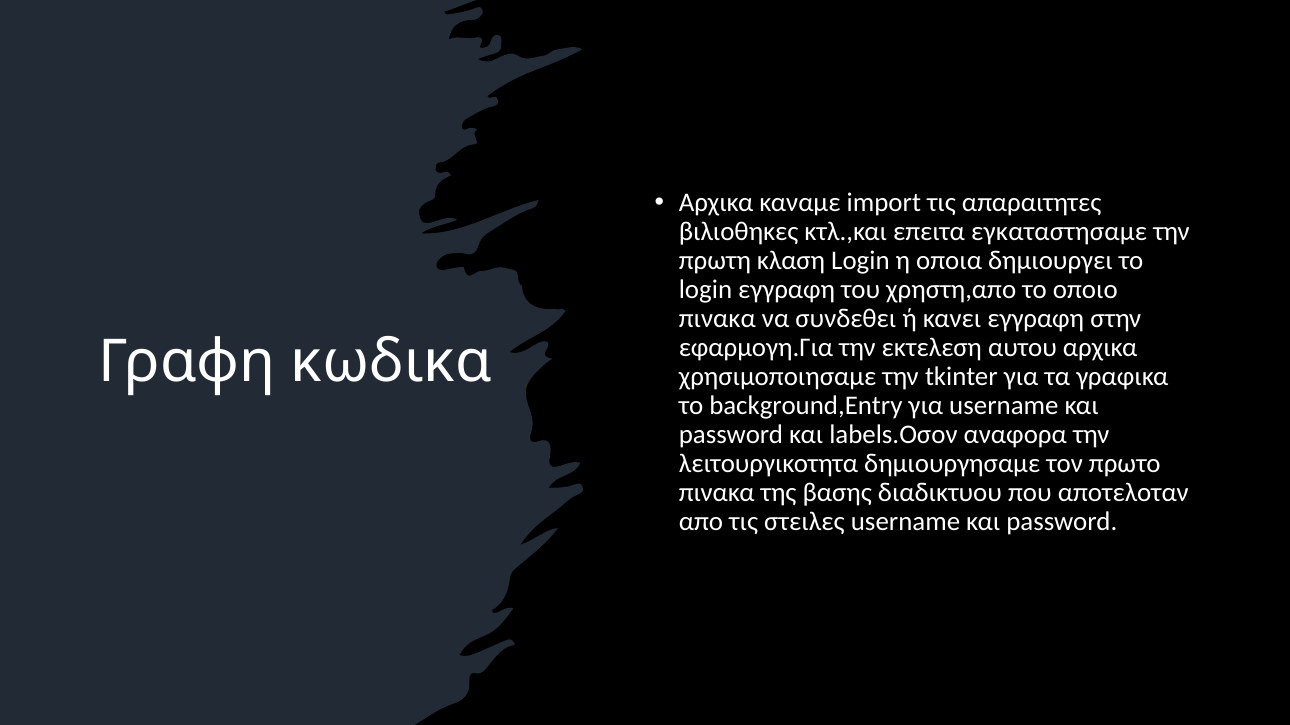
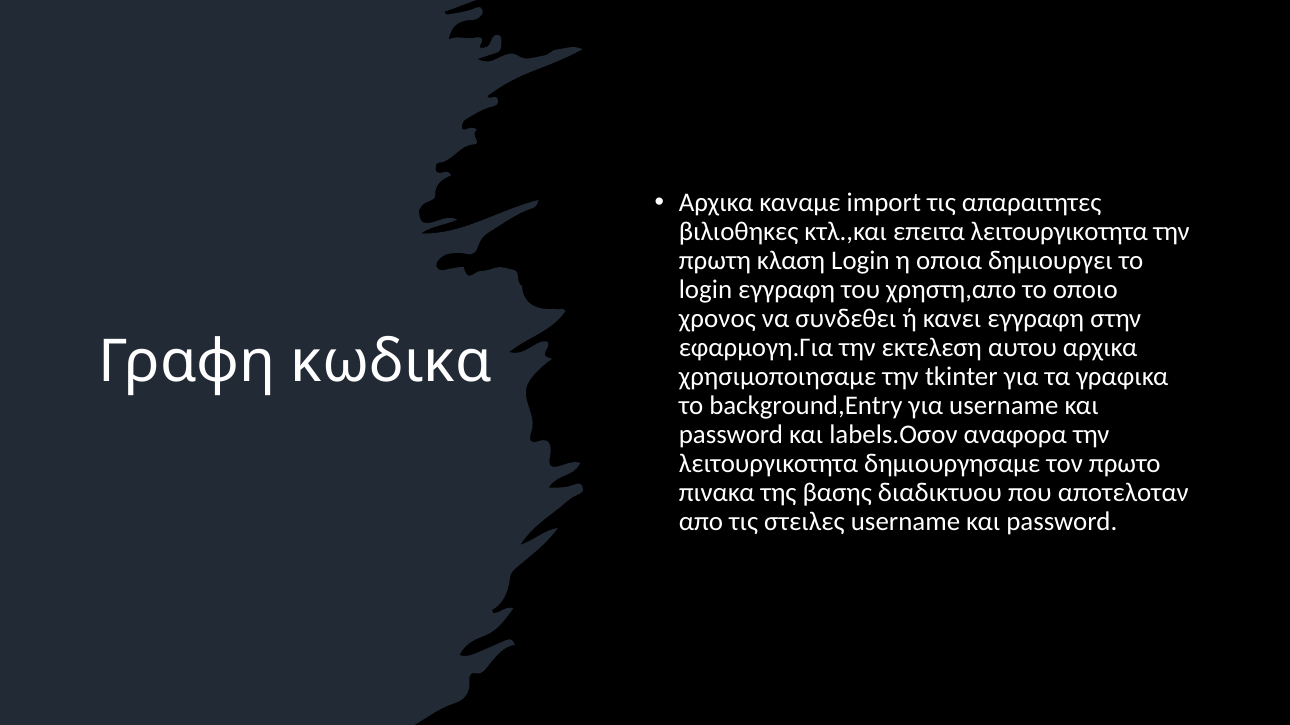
επειτα εγκαταστησαμε: εγκαταστησαμε -> λειτουργικοτητα
πινακα at (717, 319): πινακα -> χρονος
